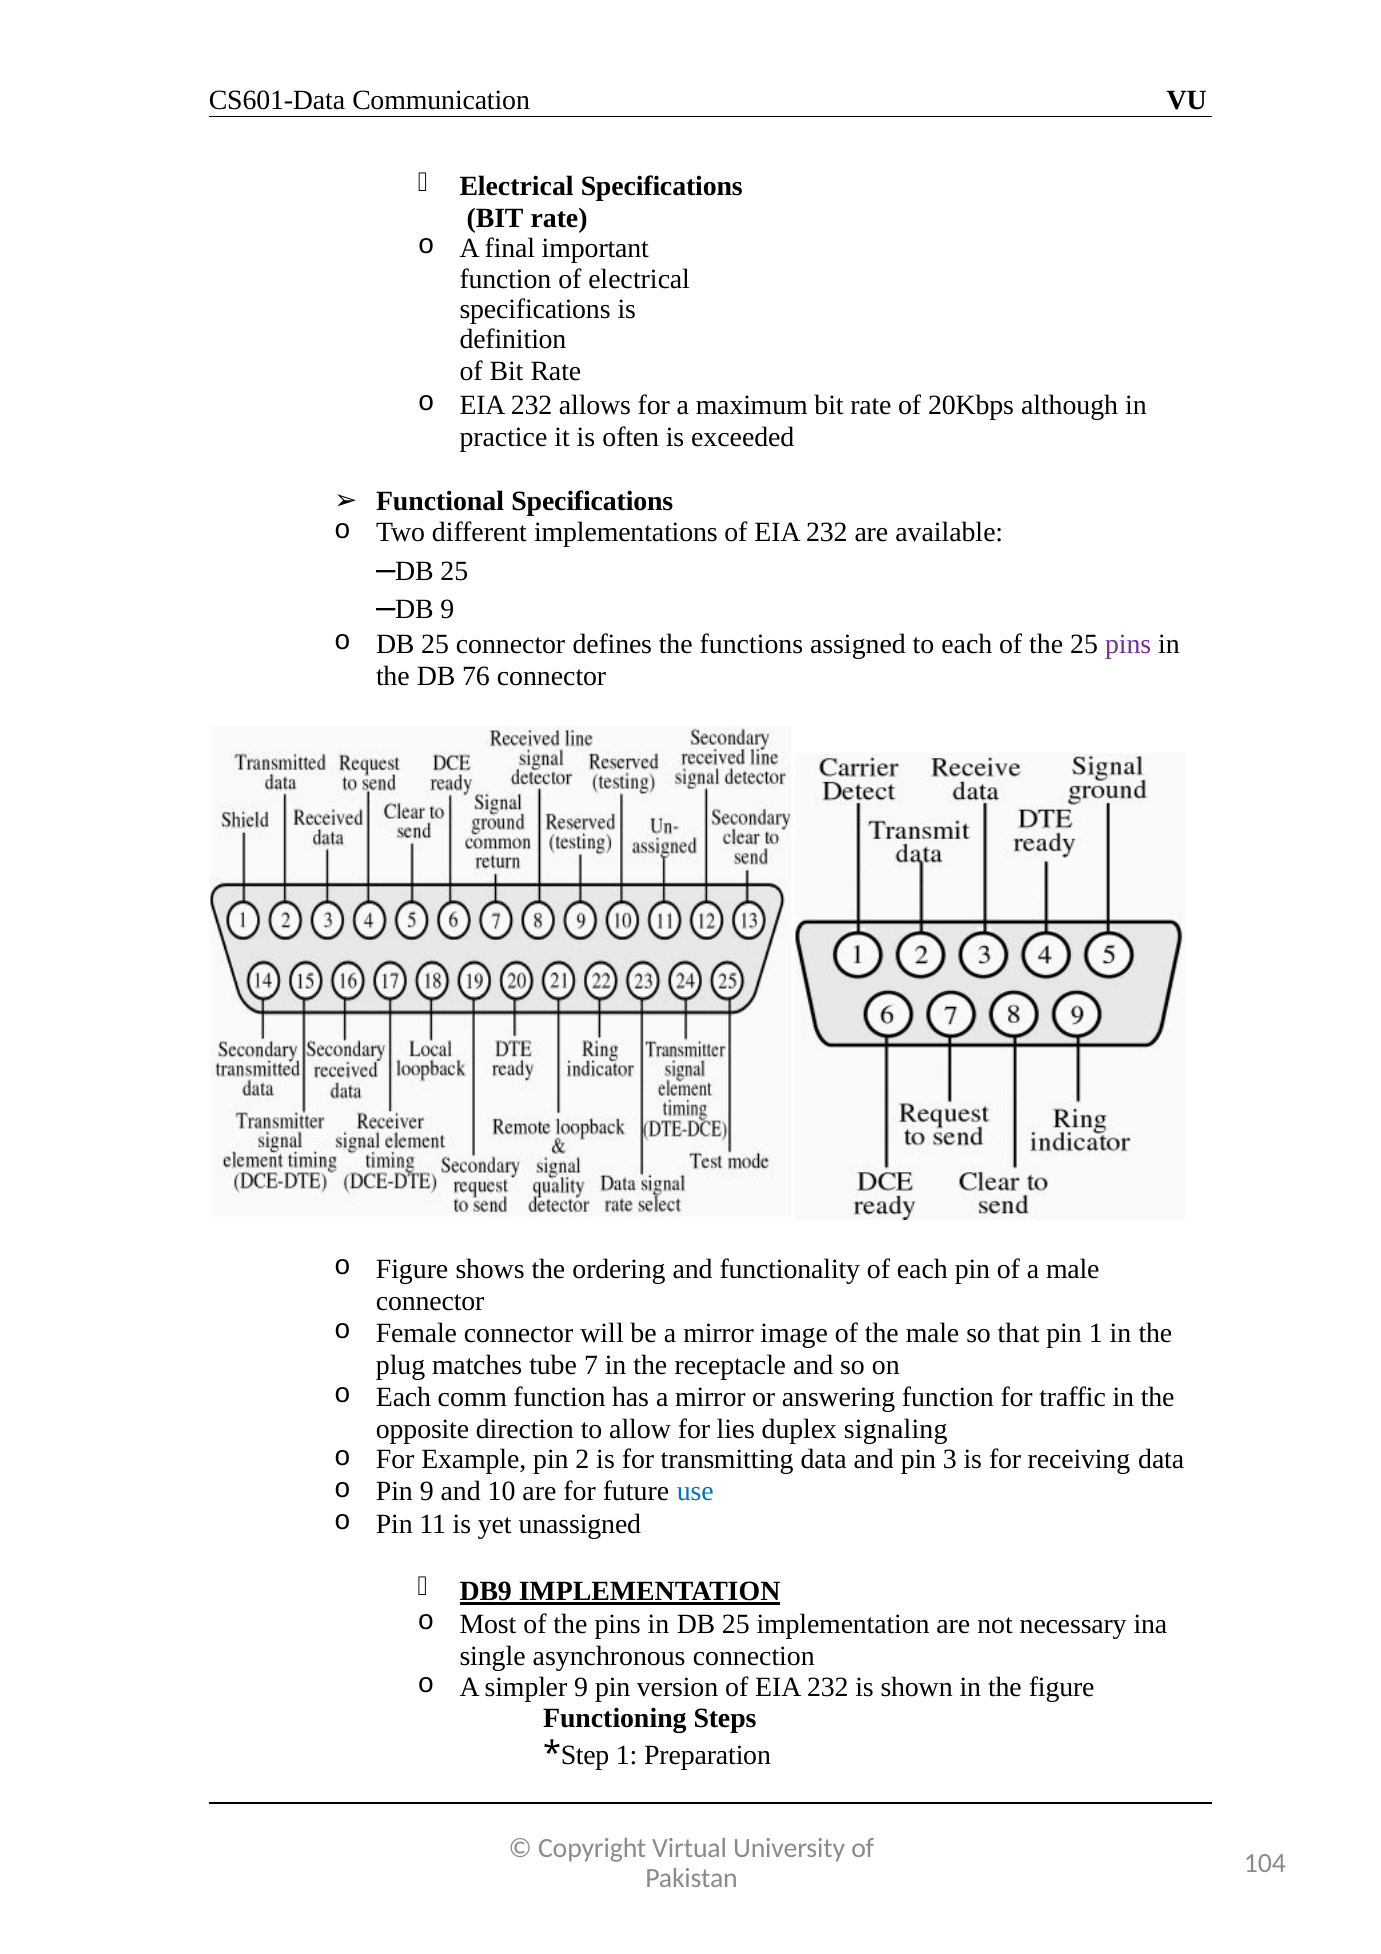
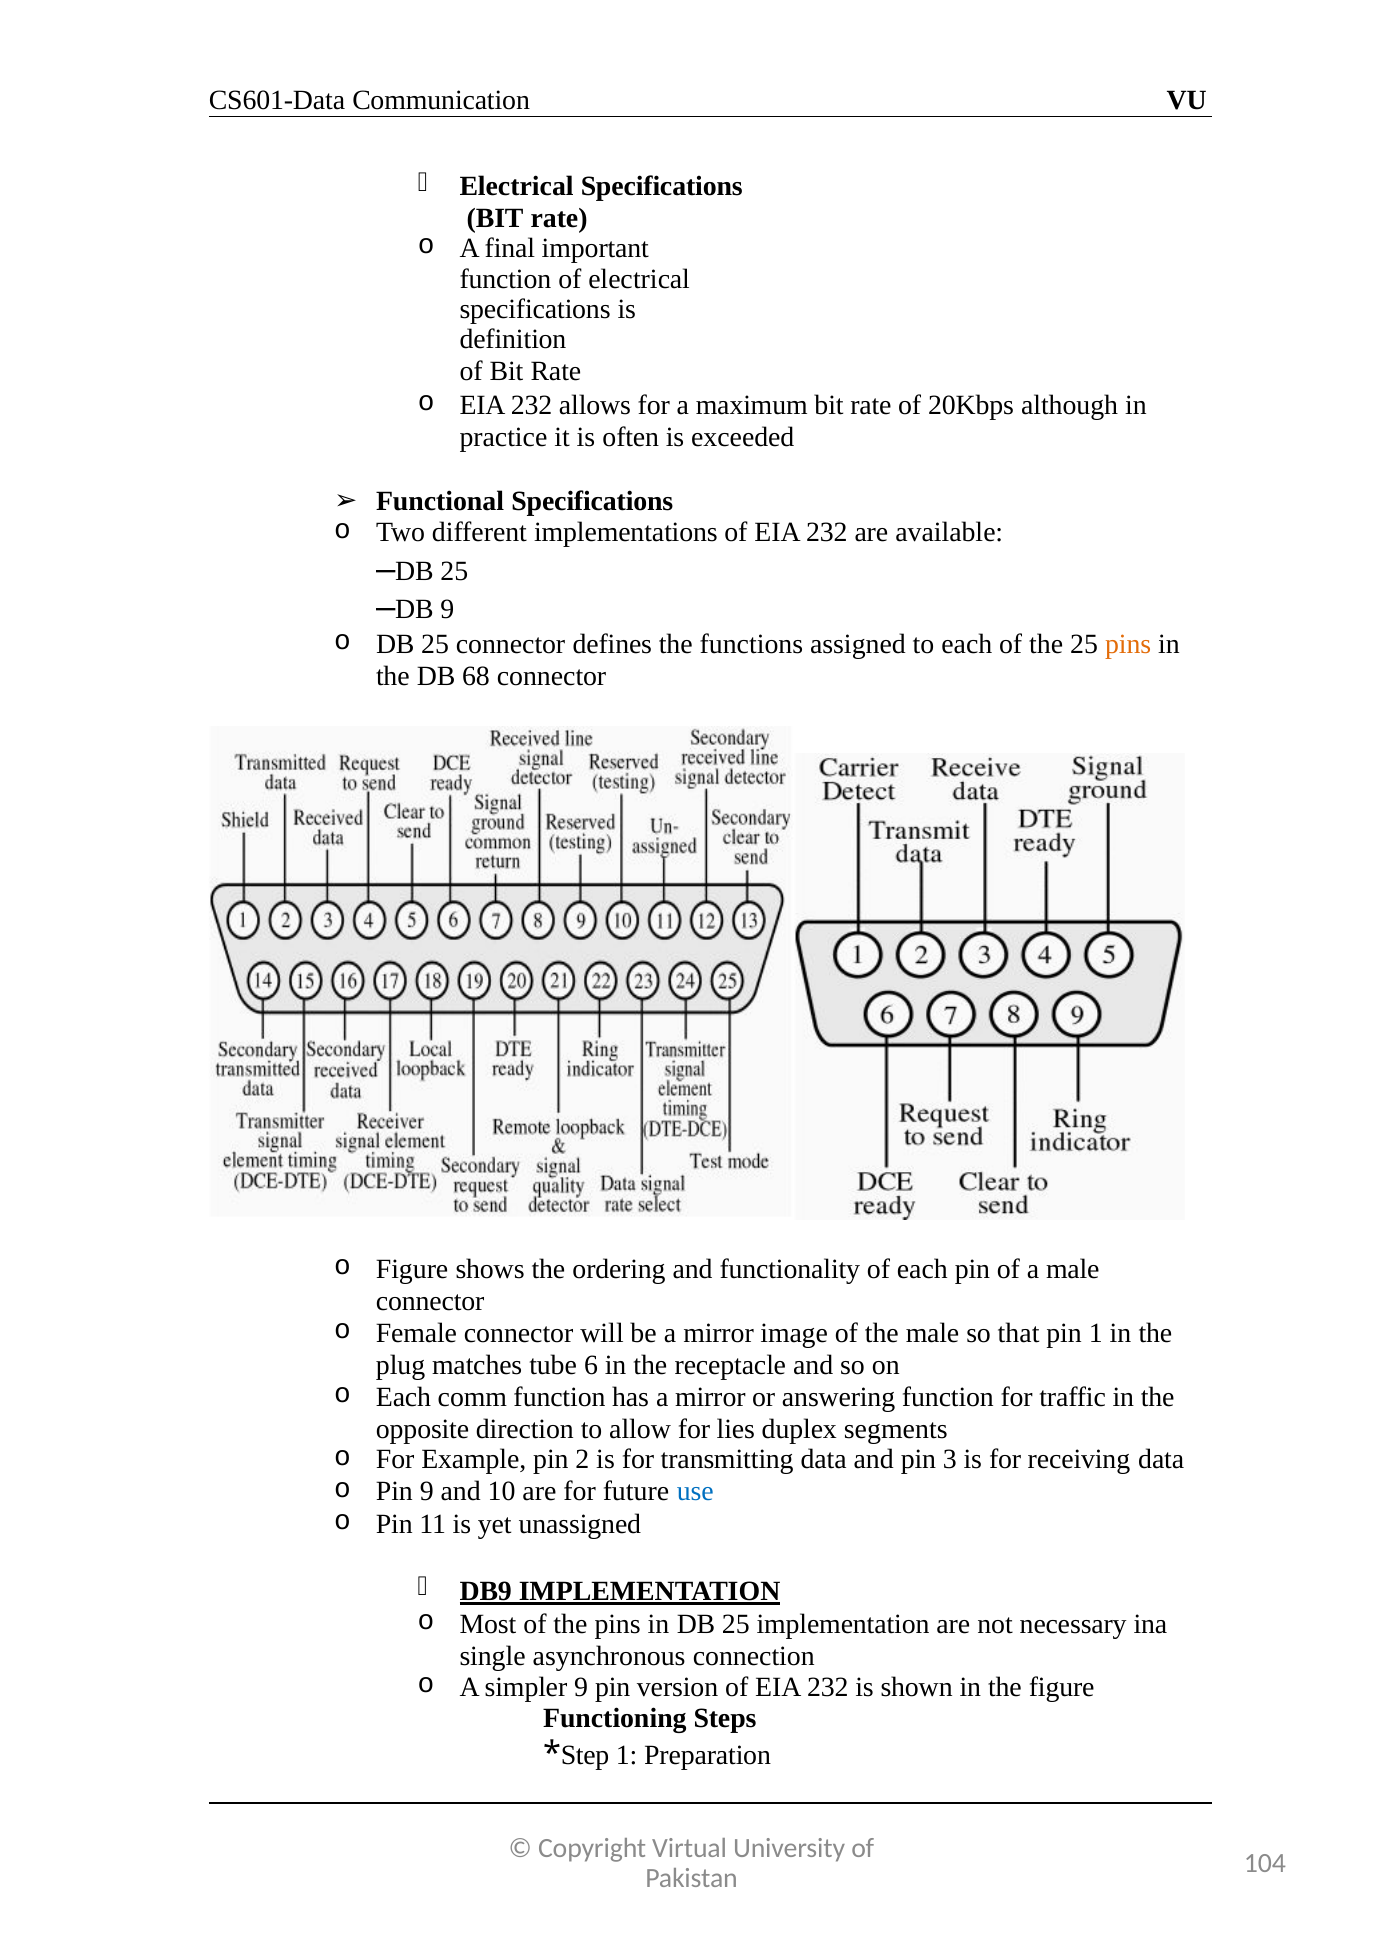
pins at (1128, 644) colour: purple -> orange
76: 76 -> 68
7: 7 -> 6
signaling: signaling -> segments
